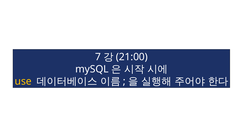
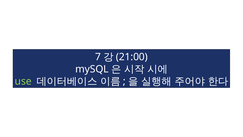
use colour: yellow -> light green
